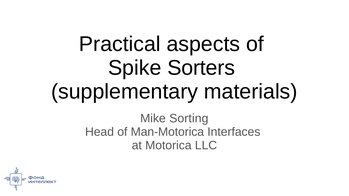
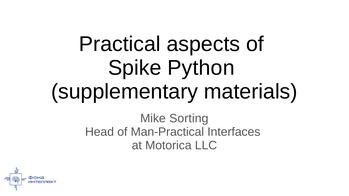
Sorters: Sorters -> Python
Man-Motorica: Man-Motorica -> Man-Practical
